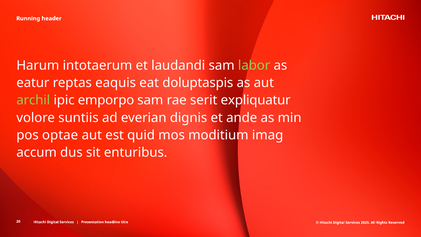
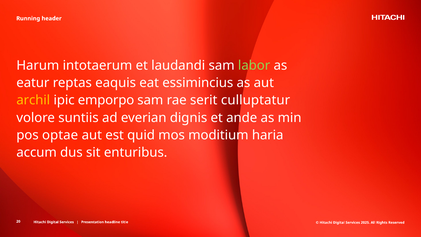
doluptaspis: doluptaspis -> essimincius
archil colour: light green -> yellow
expliquatur: expliquatur -> culluptatur
imag: imag -> haria
